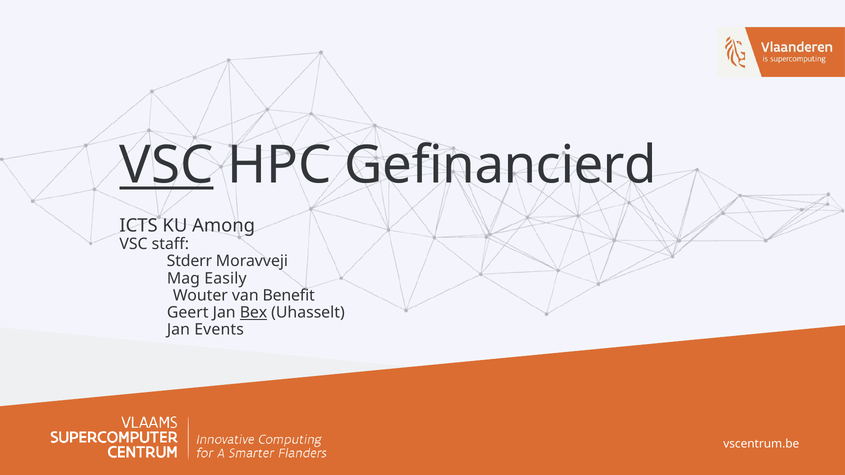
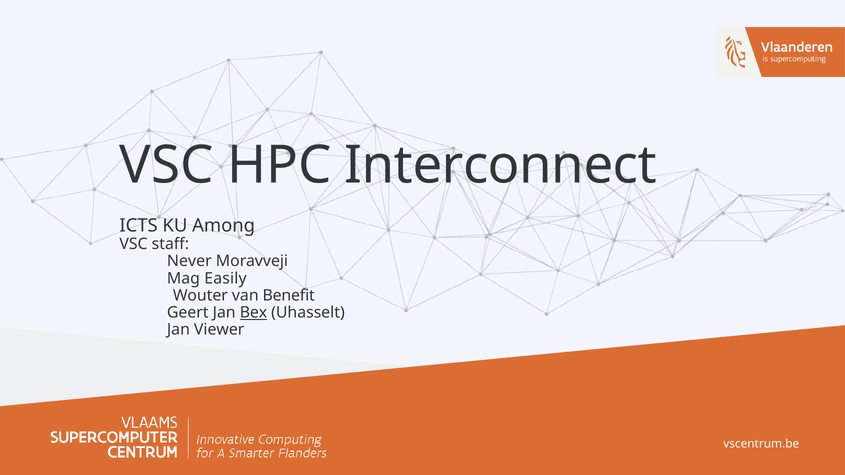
VSC at (166, 165) underline: present -> none
Gefinancierd: Gefinancierd -> Interconnect
Stderr: Stderr -> Never
Events: Events -> Viewer
